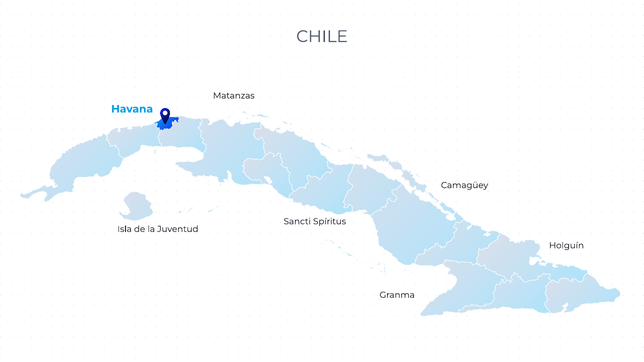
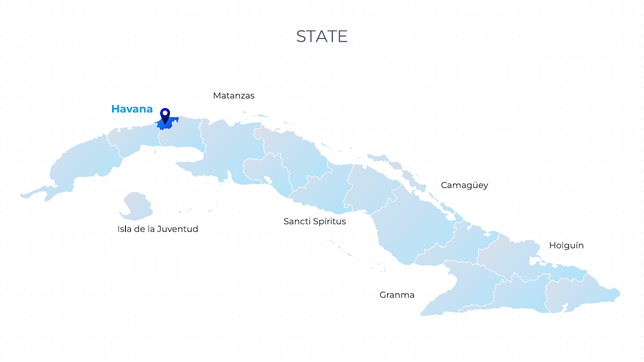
CHILE: CHILE -> STATE
